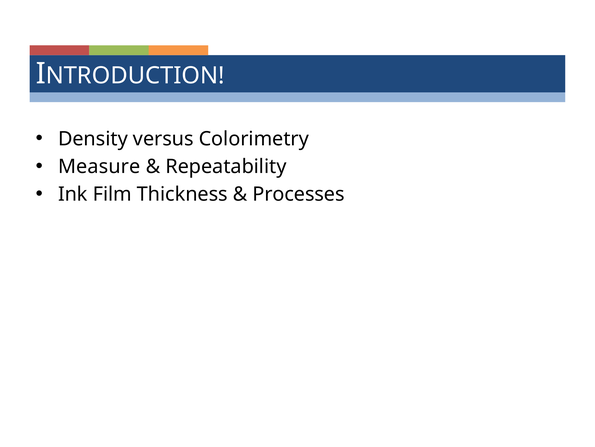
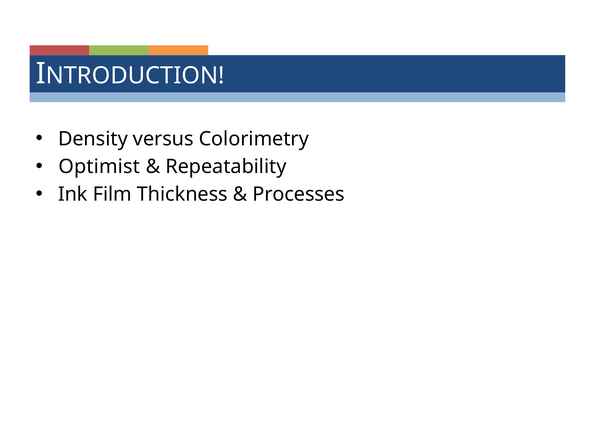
Measure: Measure -> Optimist
